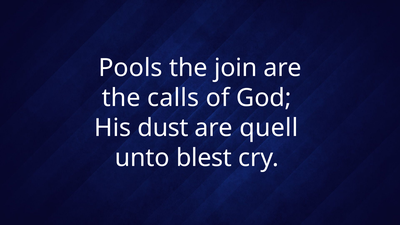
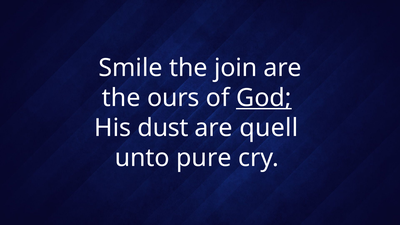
Pools: Pools -> Smile
calls: calls -> ours
God underline: none -> present
blest: blest -> pure
